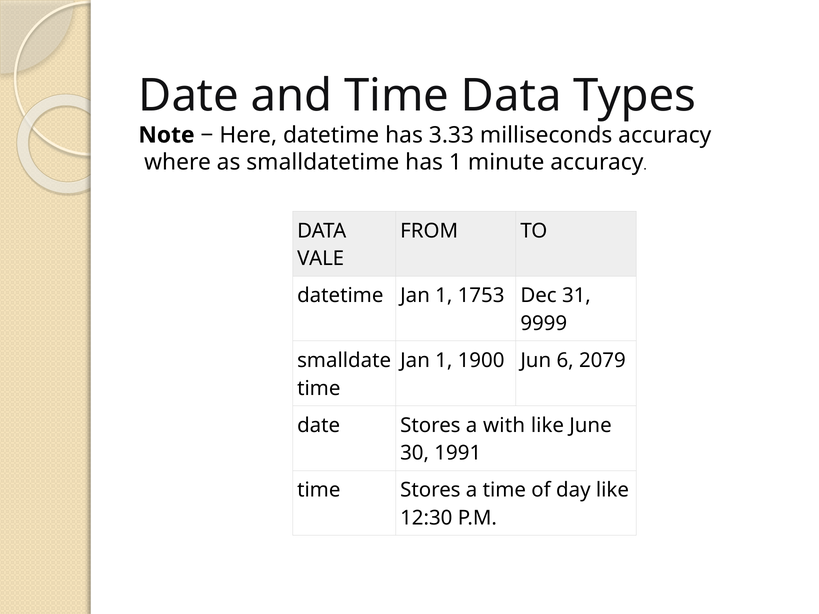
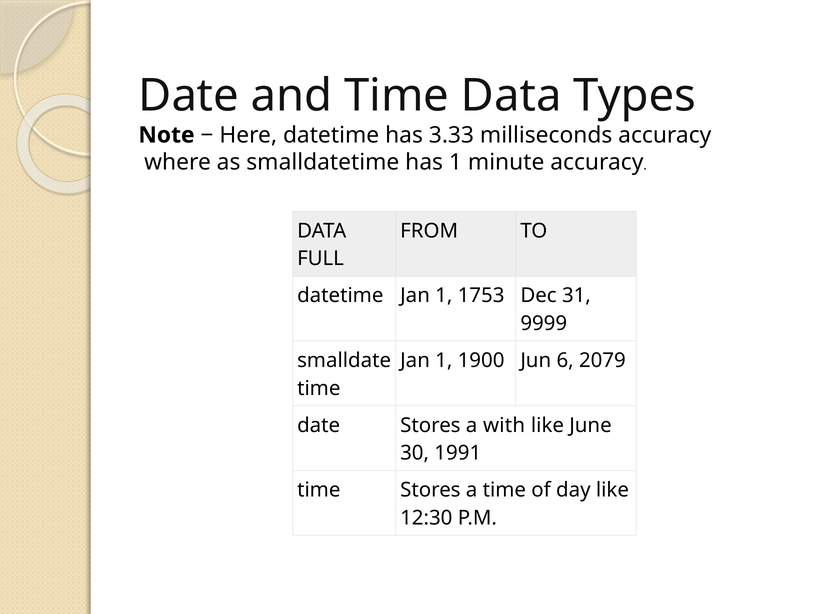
VALE: VALE -> FULL
